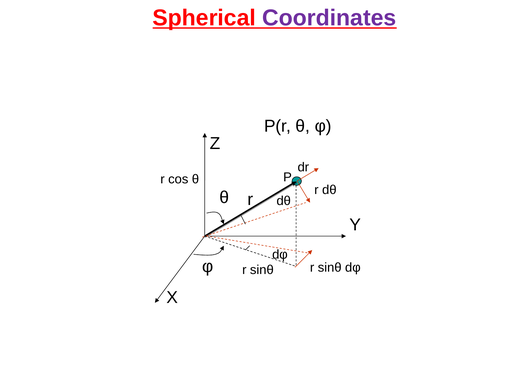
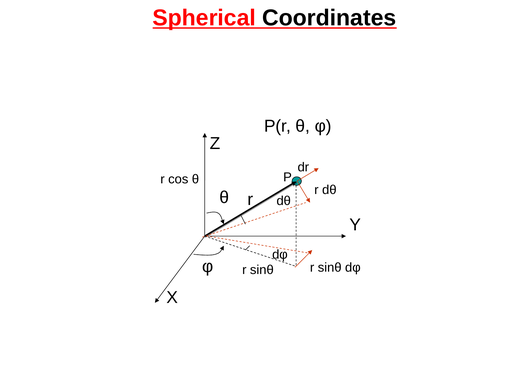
Coordinates colour: purple -> black
